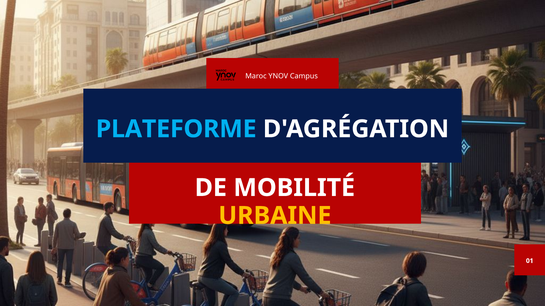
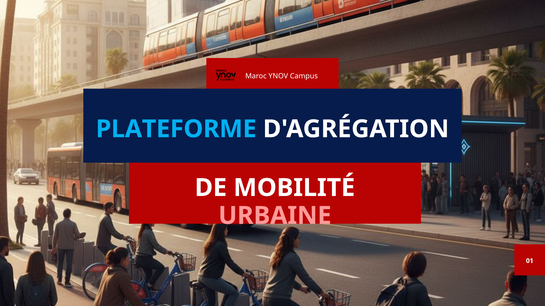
URBAINE colour: yellow -> pink
